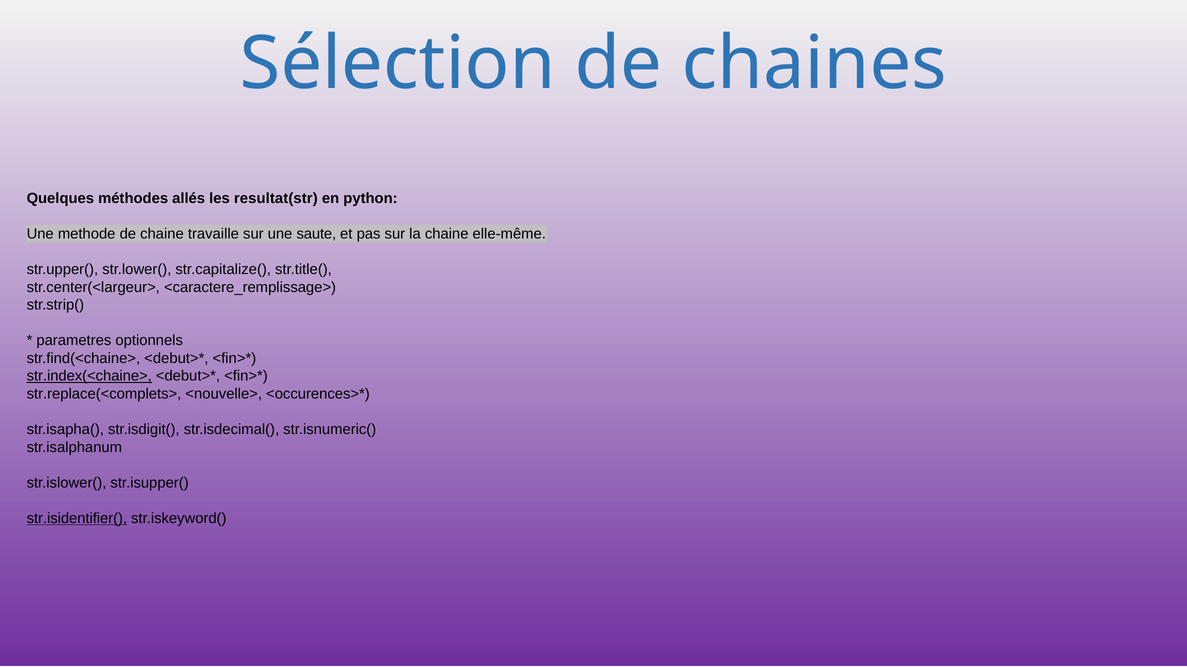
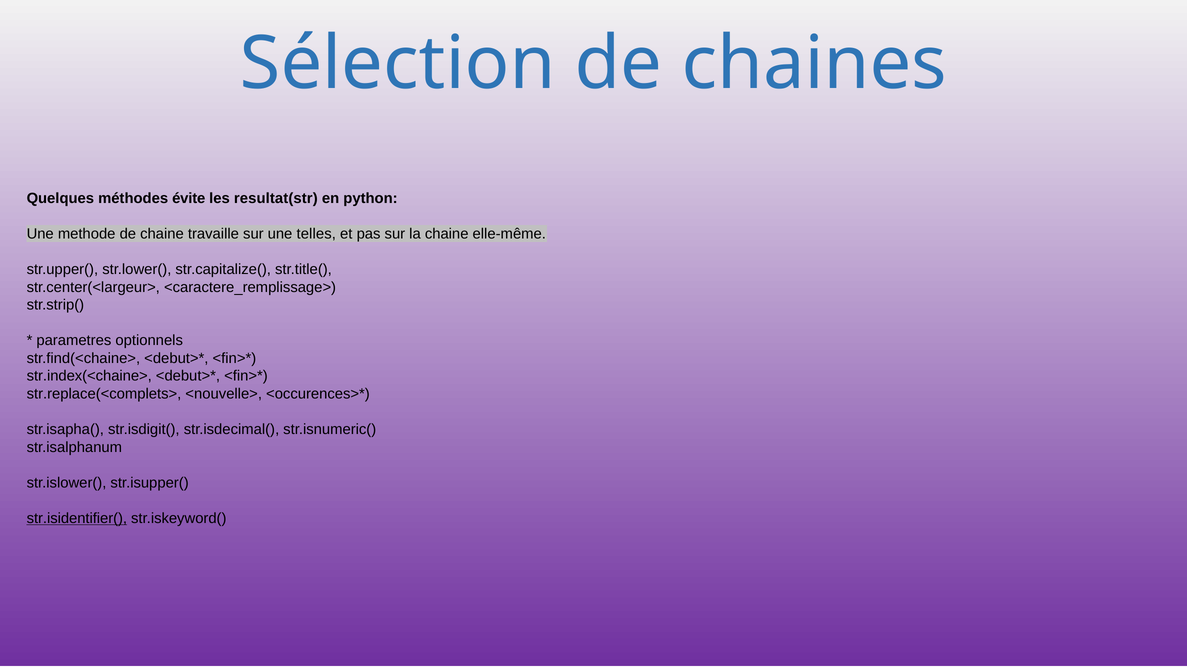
allés: allés -> évite
saute: saute -> telles
str.index(<chaine> underline: present -> none
